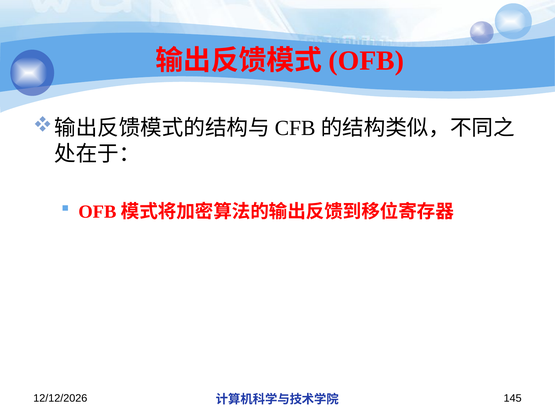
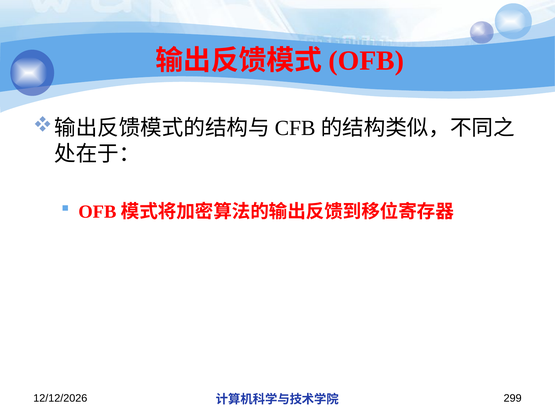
145: 145 -> 299
